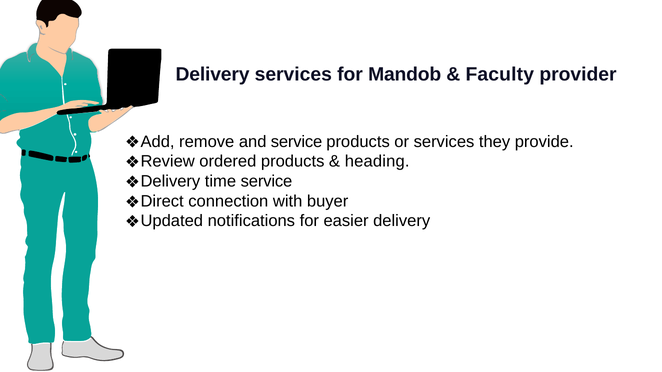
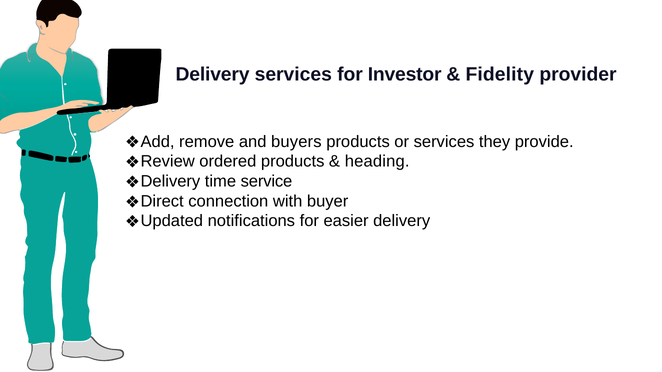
Mandob: Mandob -> Investor
Faculty: Faculty -> Fidelity
and service: service -> buyers
